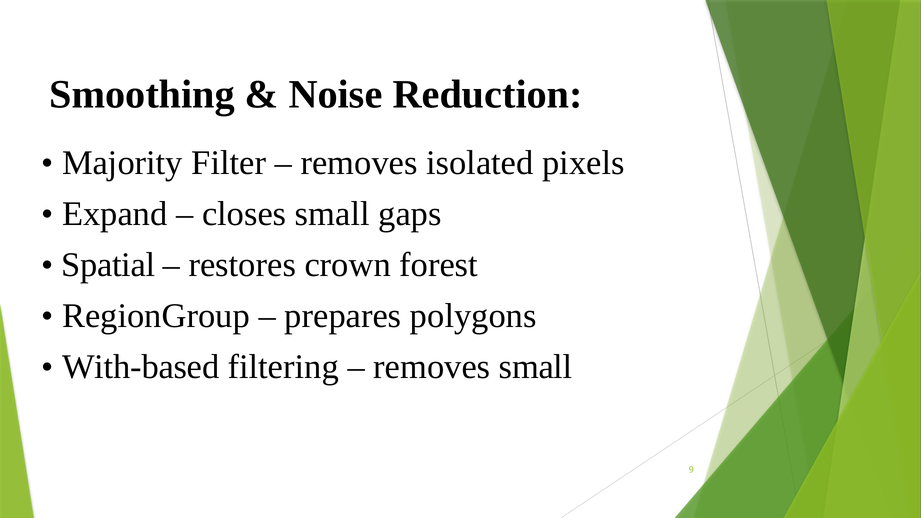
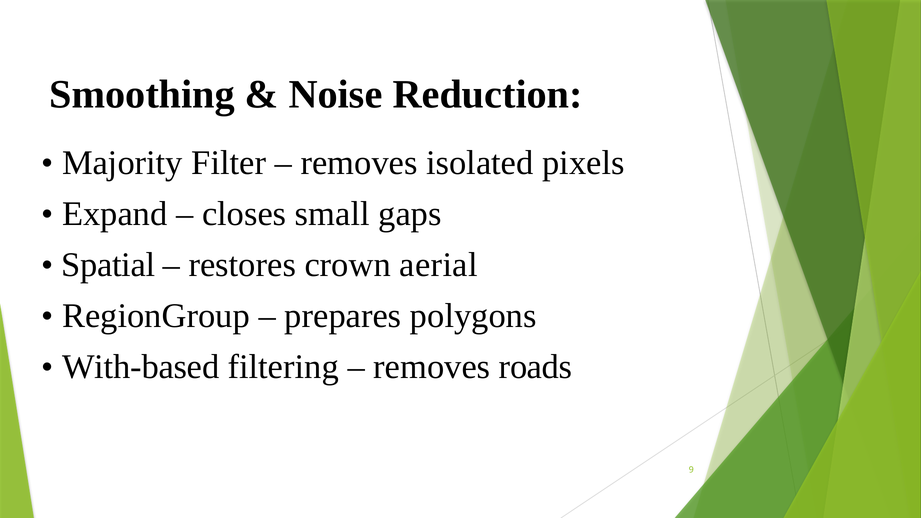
forest: forest -> aerial
removes small: small -> roads
